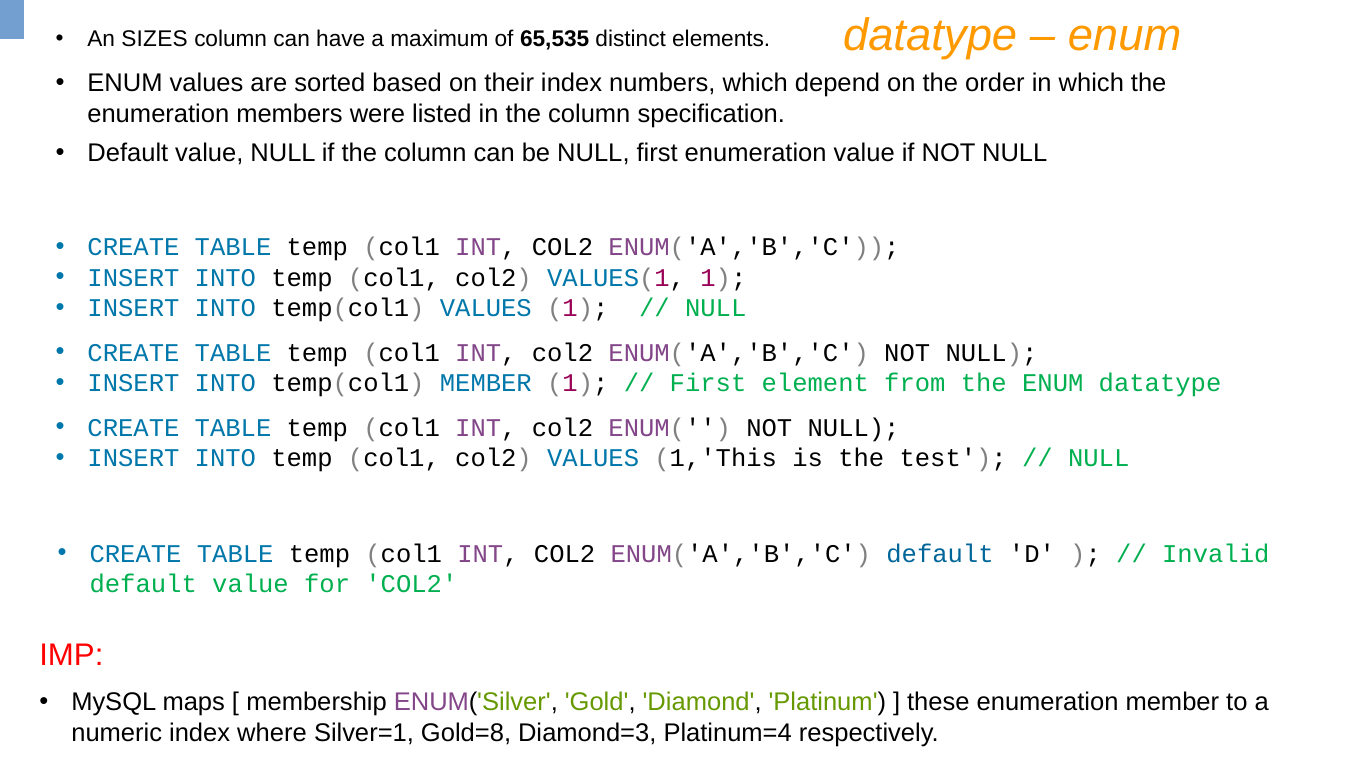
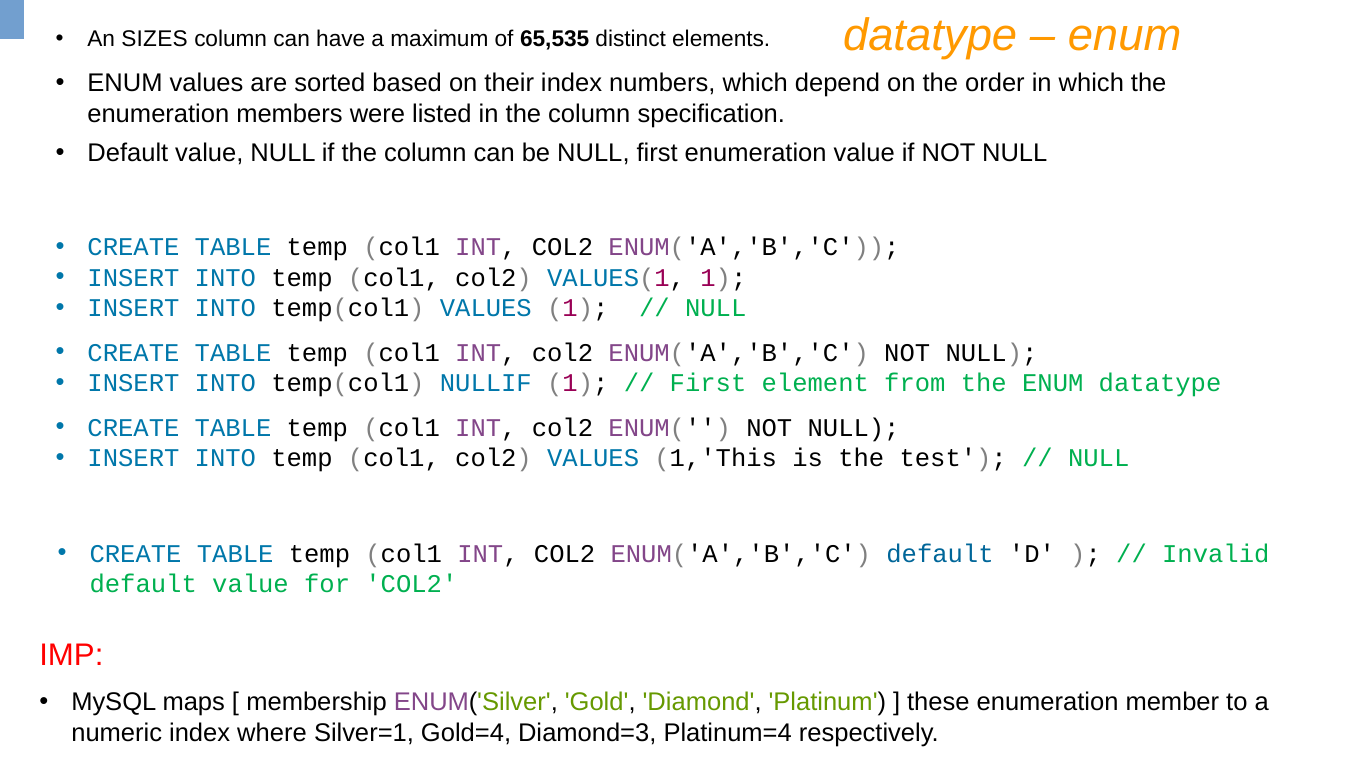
temp(col1 MEMBER: MEMBER -> NULLIF
Gold=8: Gold=8 -> Gold=4
